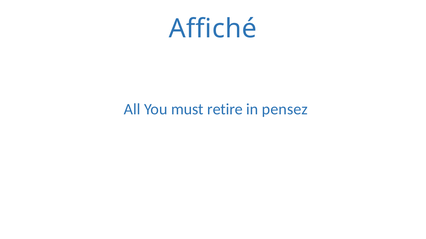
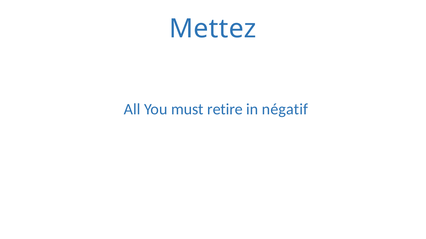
Affiché: Affiché -> Mettez
pensez: pensez -> négatif
